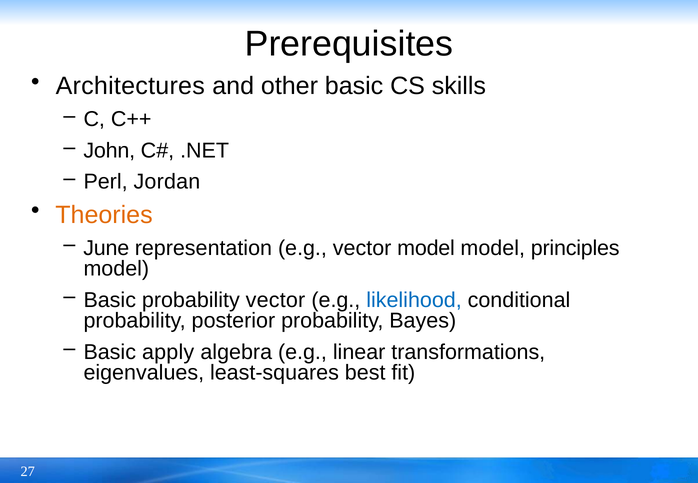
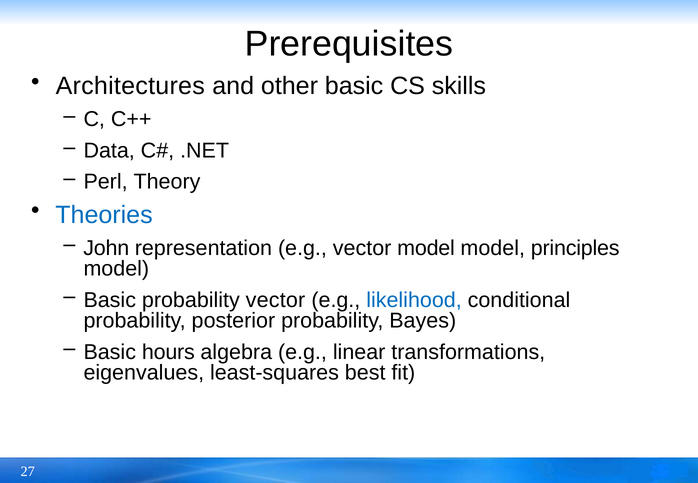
John: John -> Data
Jordan: Jordan -> Theory
Theories colour: orange -> blue
June: June -> John
apply: apply -> hours
